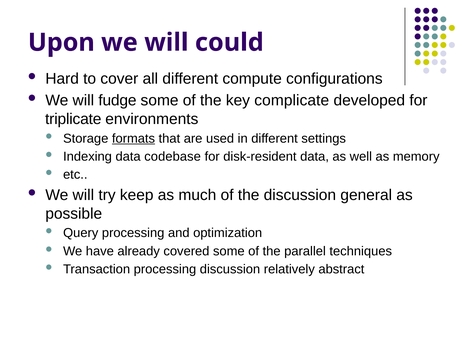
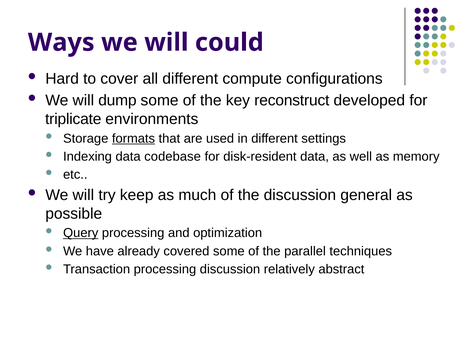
Upon: Upon -> Ways
fudge: fudge -> dump
complicate: complicate -> reconstruct
Query underline: none -> present
